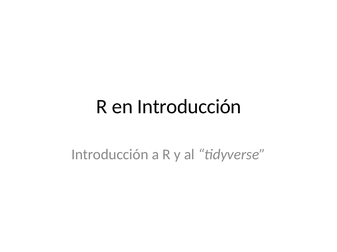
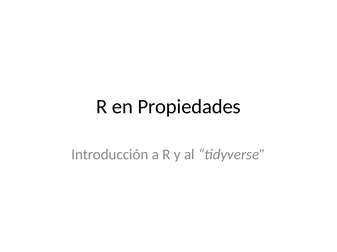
en Introducción: Introducción -> Propiedades
